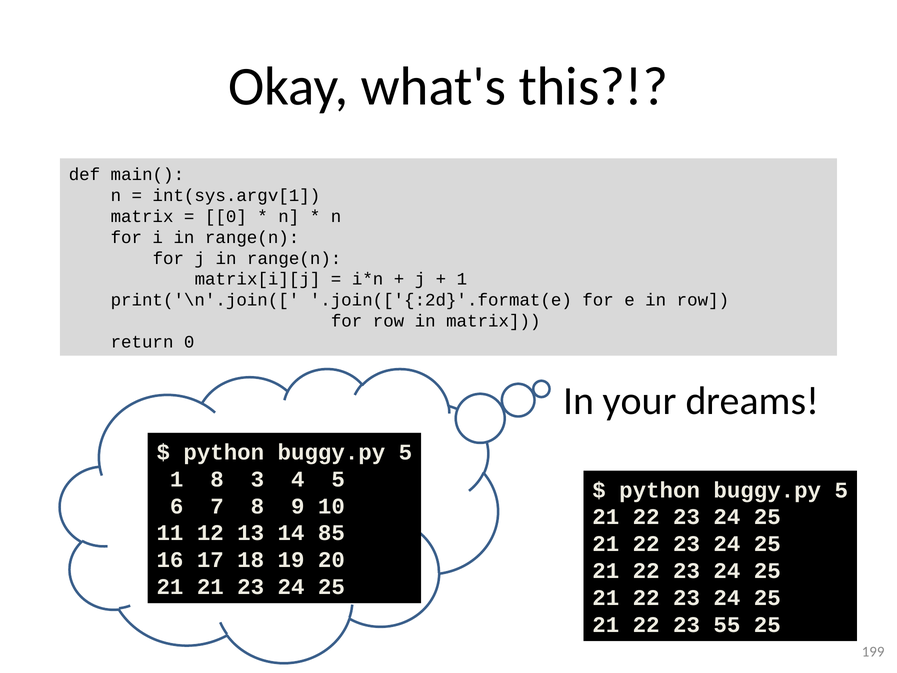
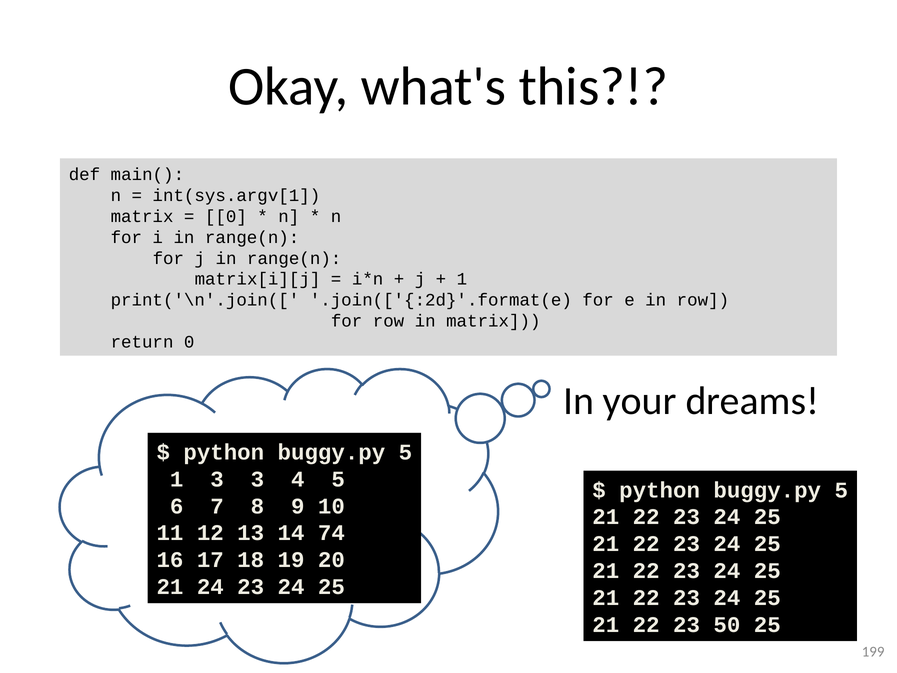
1 8: 8 -> 3
85: 85 -> 74
21 21: 21 -> 24
55: 55 -> 50
